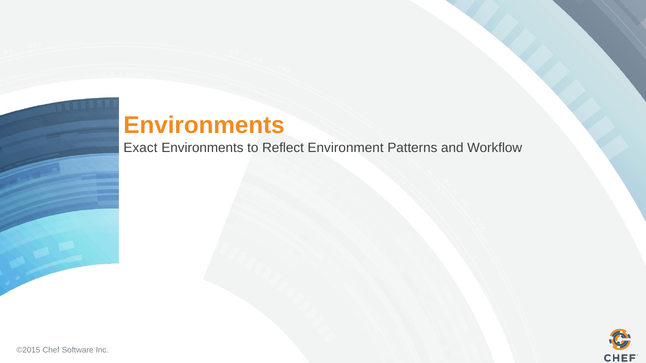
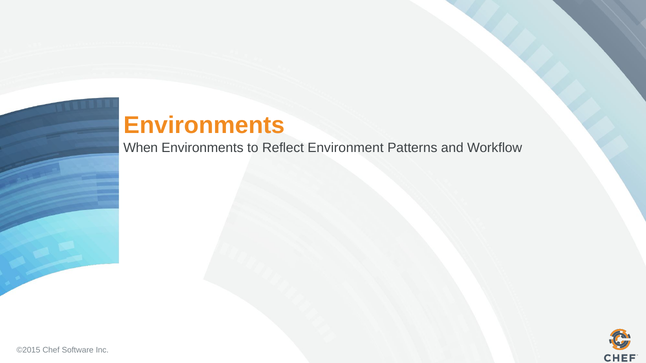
Exact: Exact -> When
